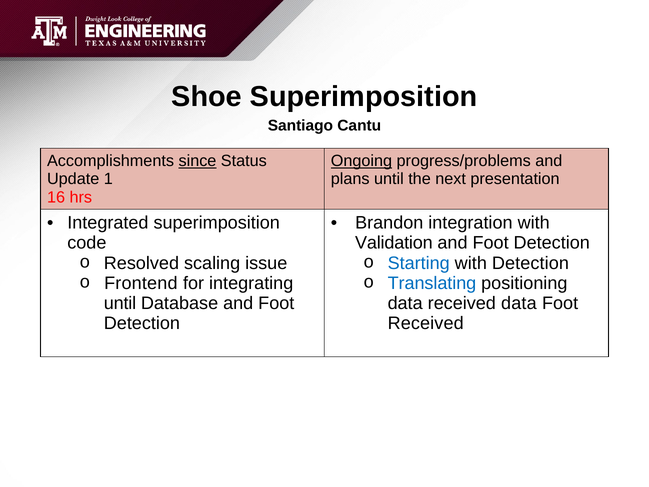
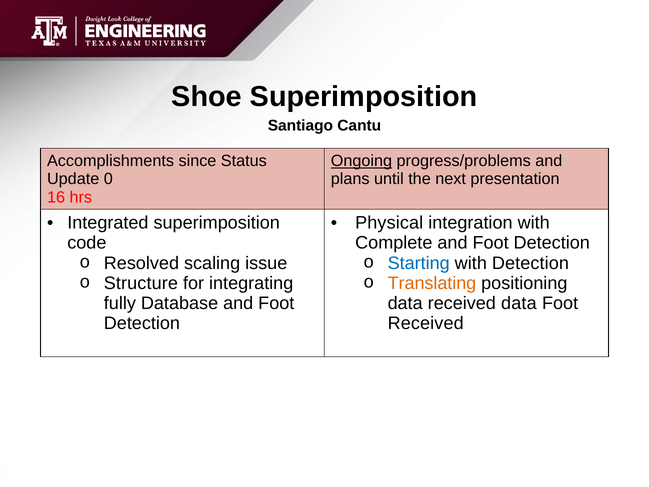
since underline: present -> none
1: 1 -> 0
Brandon: Brandon -> Physical
Validation: Validation -> Complete
Frontend: Frontend -> Structure
Translating colour: blue -> orange
until at (120, 303): until -> fully
